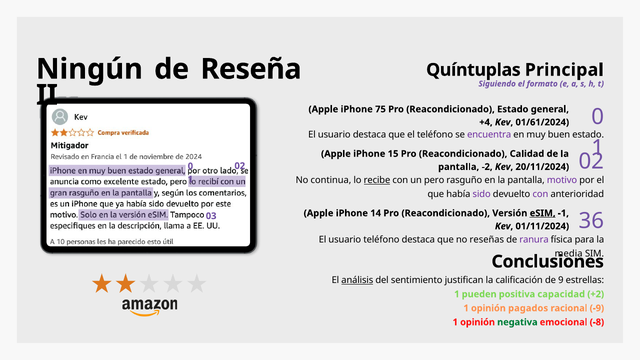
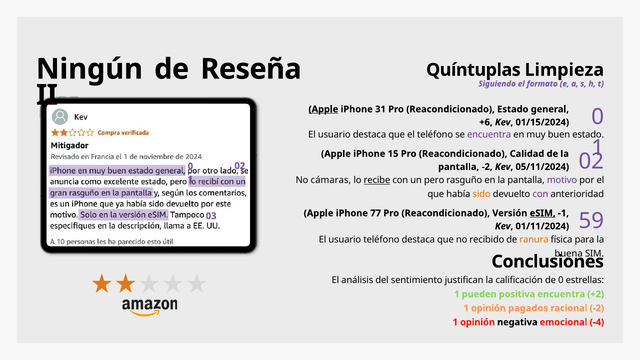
Principal: Principal -> Limpieza
Apple at (323, 109) underline: none -> present
75: 75 -> 31
+4: +4 -> +6
01/61/2024: 01/61/2024 -> 01/15/2024
20/11/2024: 20/11/2024 -> 05/11/2024
continua: continua -> cámaras
sido colour: purple -> orange
14: 14 -> 77
36: 36 -> 59
reseñas: reseñas -> recibido
ranura colour: purple -> orange
media: media -> buena
análisis underline: present -> none
de 9: 9 -> 0
positiva capacidad: capacidad -> encuentra
racional -9: -9 -> -2
negativa colour: green -> black
-8: -8 -> -4
